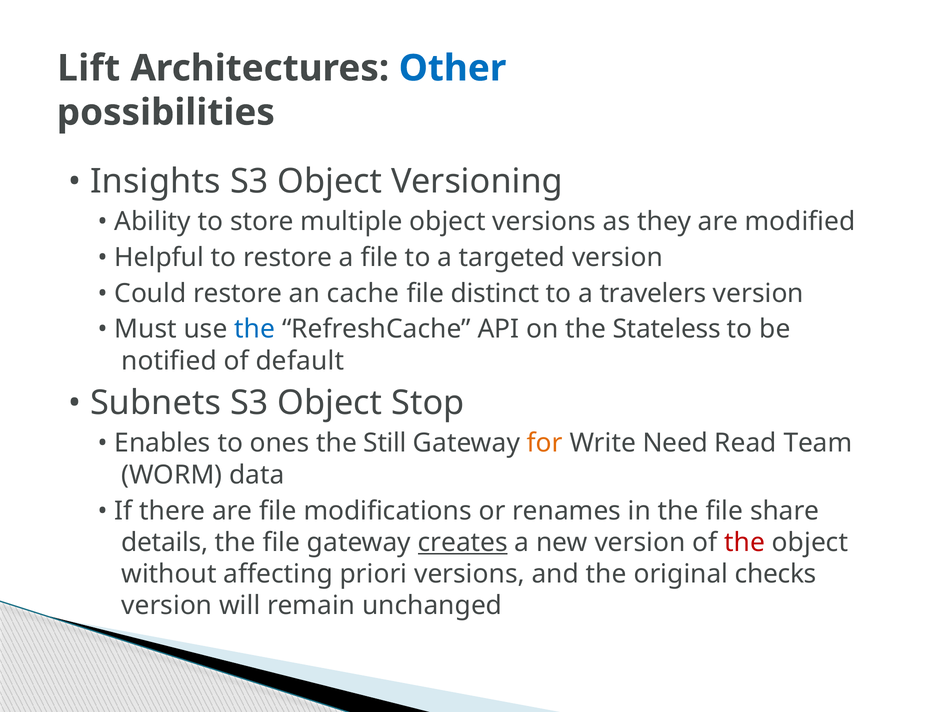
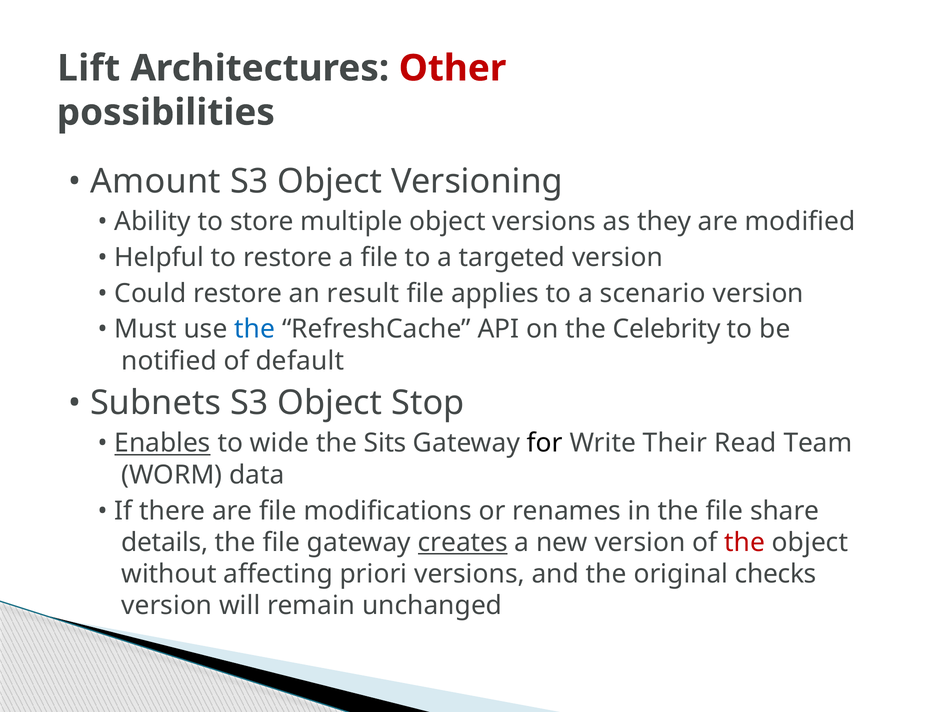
Other colour: blue -> red
Insights: Insights -> Amount
cache: cache -> result
distinct: distinct -> applies
travelers: travelers -> scenario
Stateless: Stateless -> Celebrity
Enables underline: none -> present
ones: ones -> wide
Still: Still -> Sits
for colour: orange -> black
Need: Need -> Their
